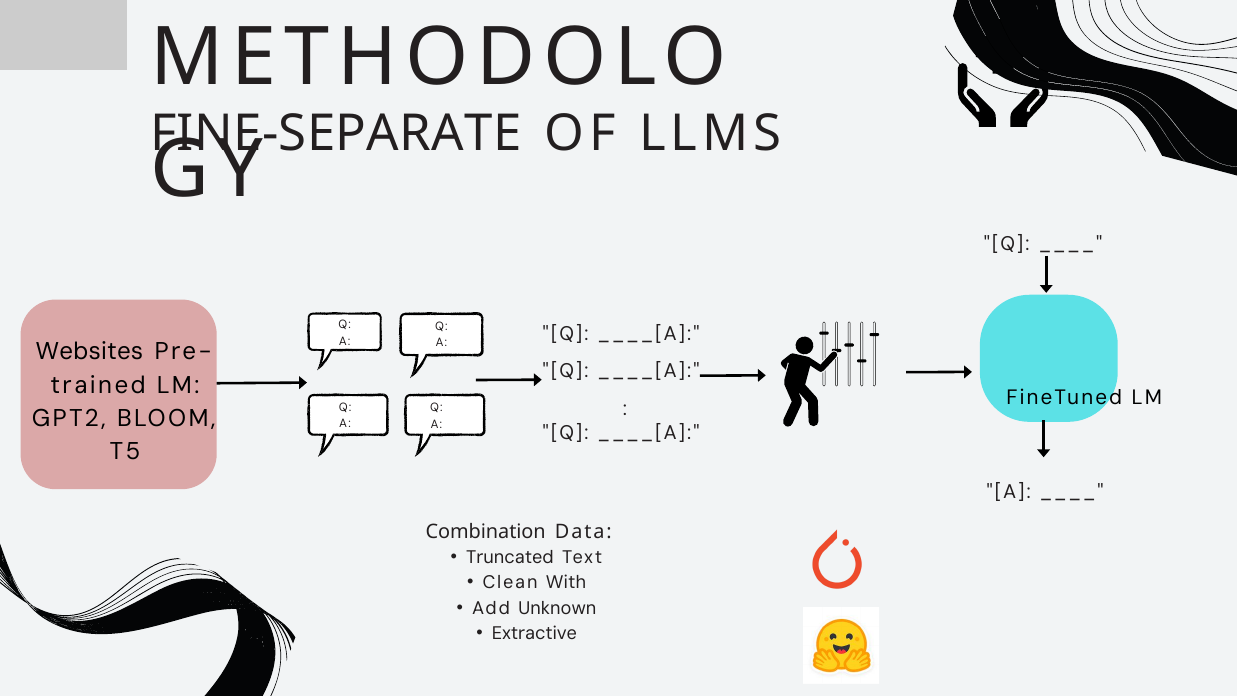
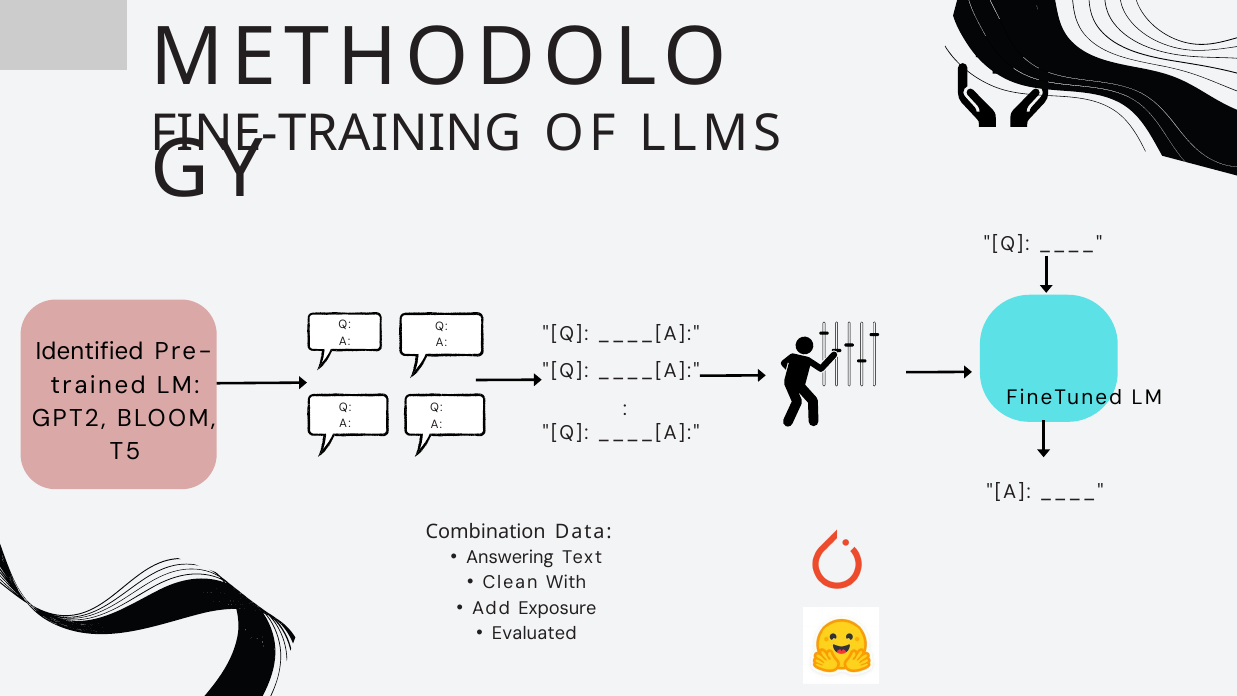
FINE-SEPARATE: FINE-SEPARATE -> FINE-TRAINING
Websites: Websites -> Identified
Truncated: Truncated -> Answering
Unknown: Unknown -> Exposure
Extractive: Extractive -> Evaluated
